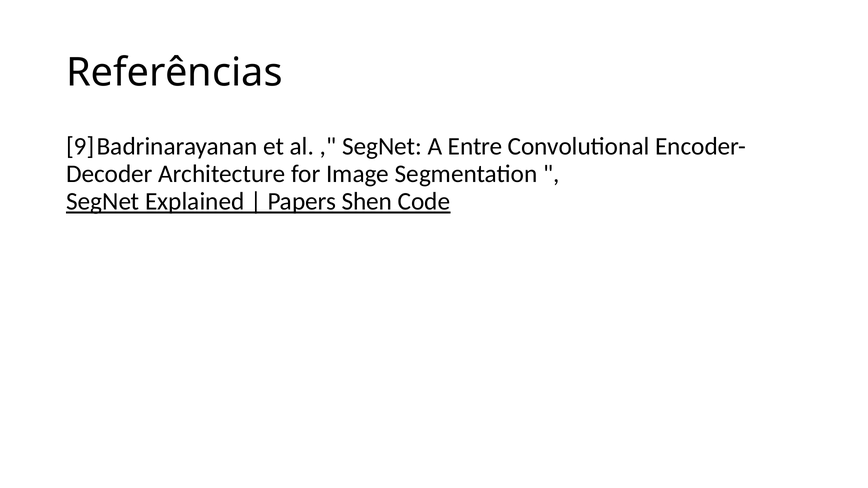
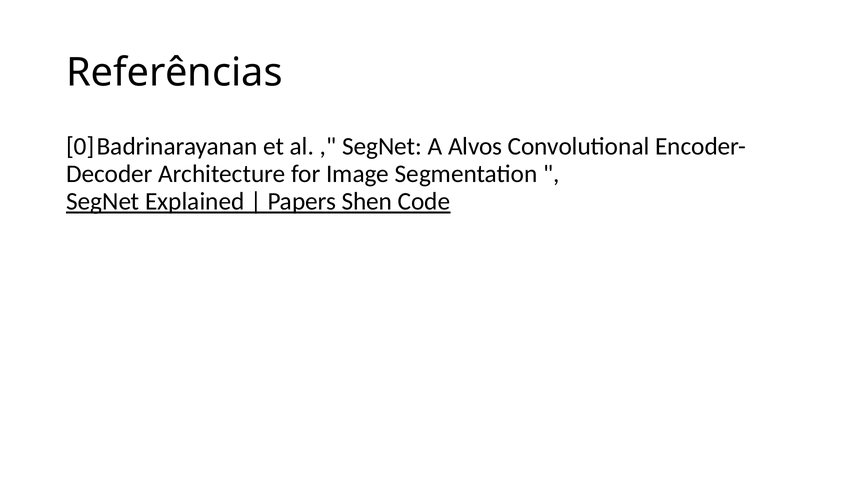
9: 9 -> 0
Entre: Entre -> Alvos
